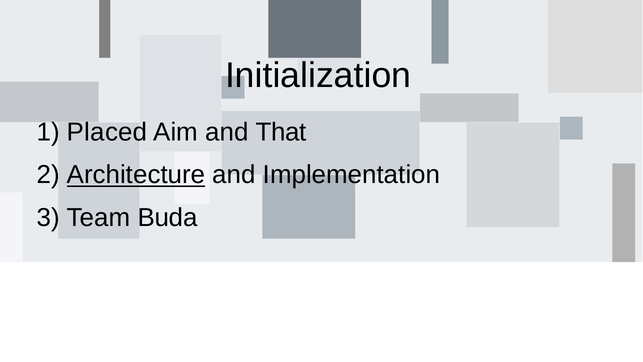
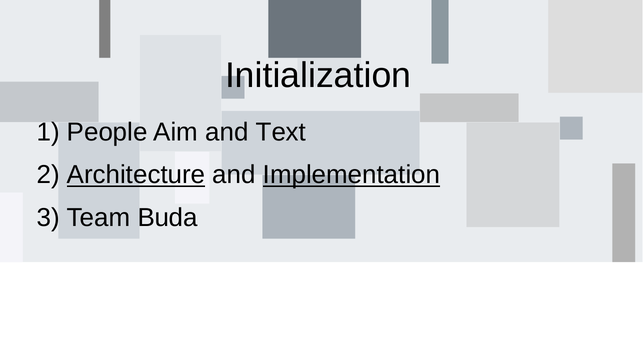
Placed: Placed -> People
That: That -> Text
Implementation underline: none -> present
